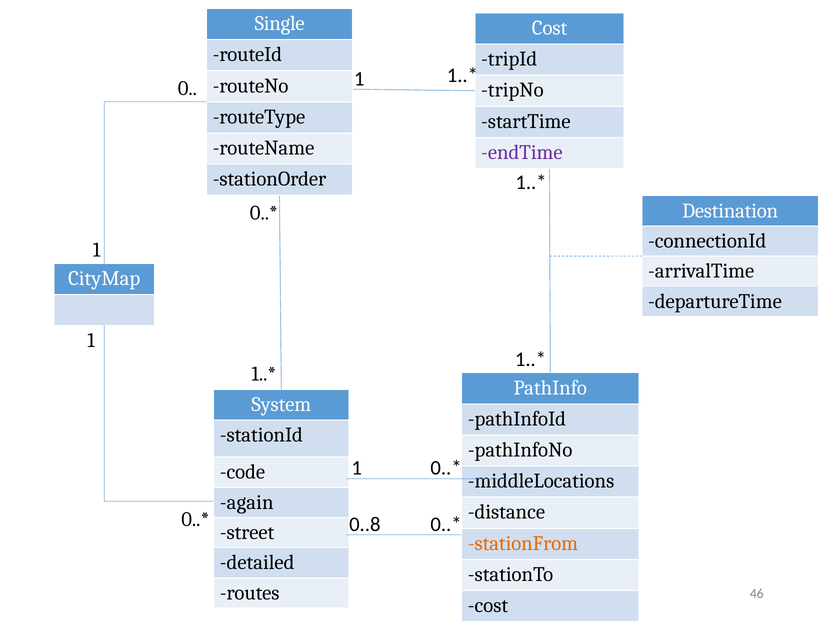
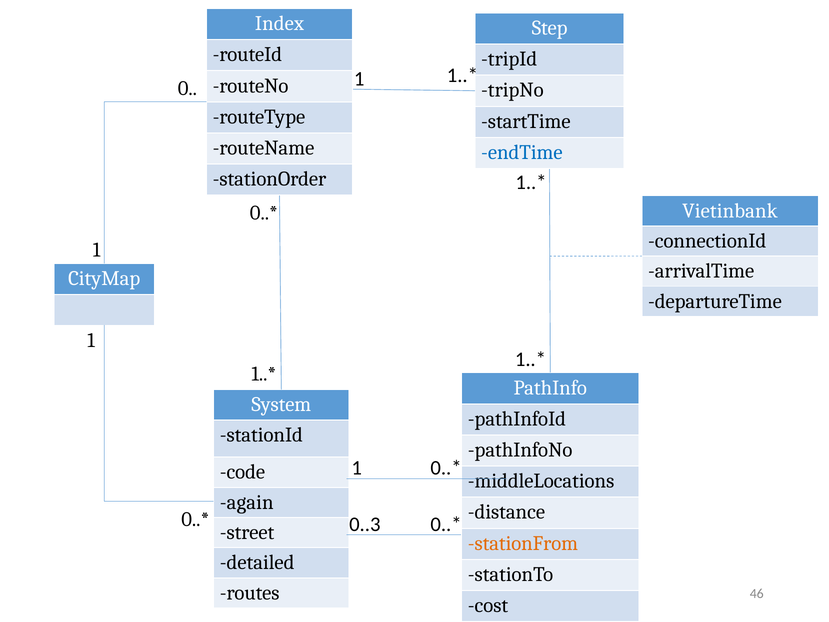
Single: Single -> Index
Cost at (550, 28): Cost -> Step
endTime colour: purple -> blue
Destination: Destination -> Vietinbank
0..8: 0..8 -> 0..3
